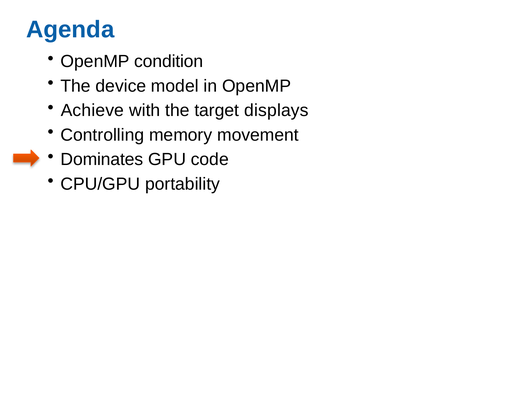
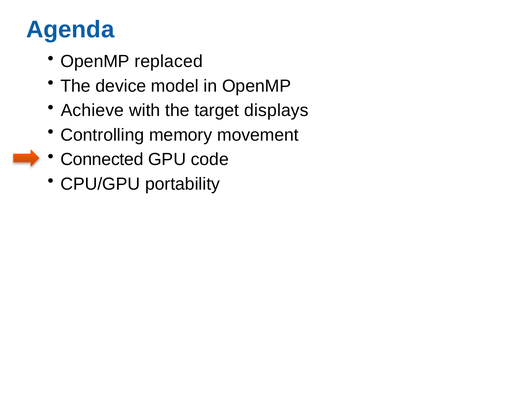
condition: condition -> replaced
Dominates: Dominates -> Connected
